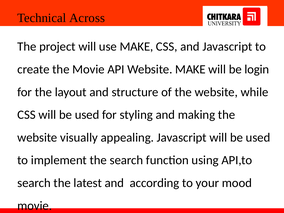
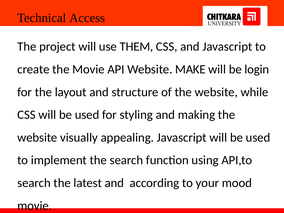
Across: Across -> Access
use MAKE: MAKE -> THEM
